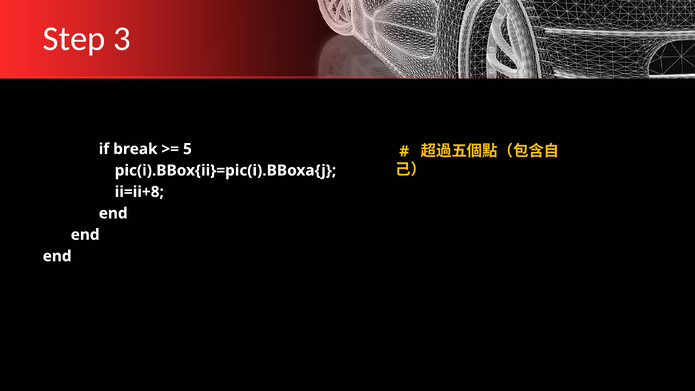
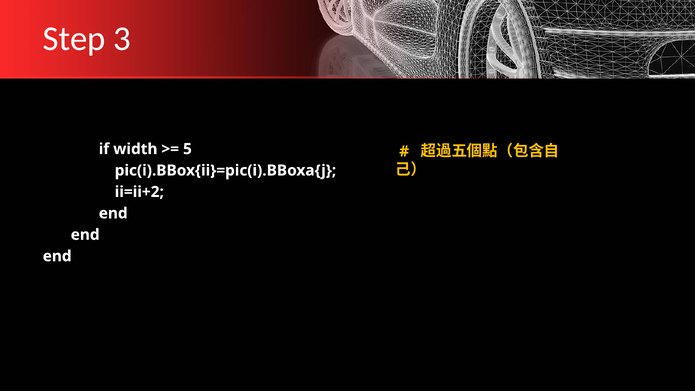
break: break -> width
ii=ii+8: ii=ii+8 -> ii=ii+2
